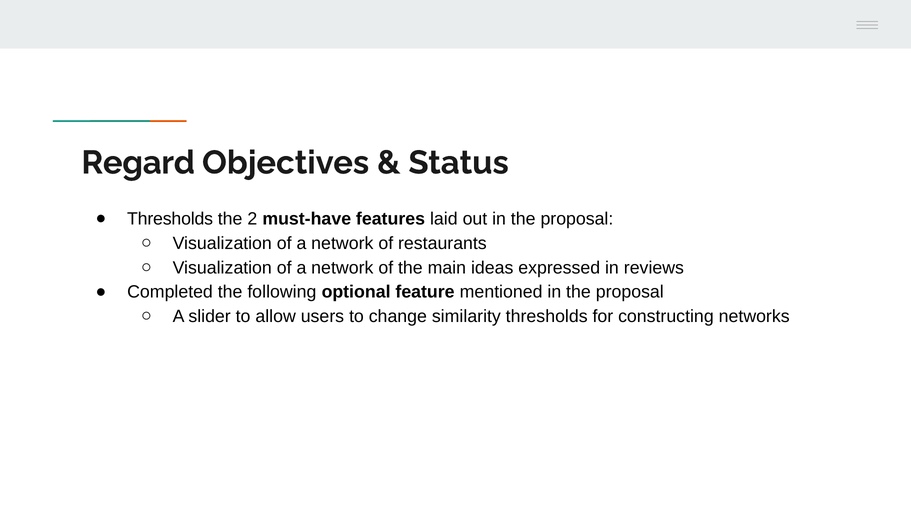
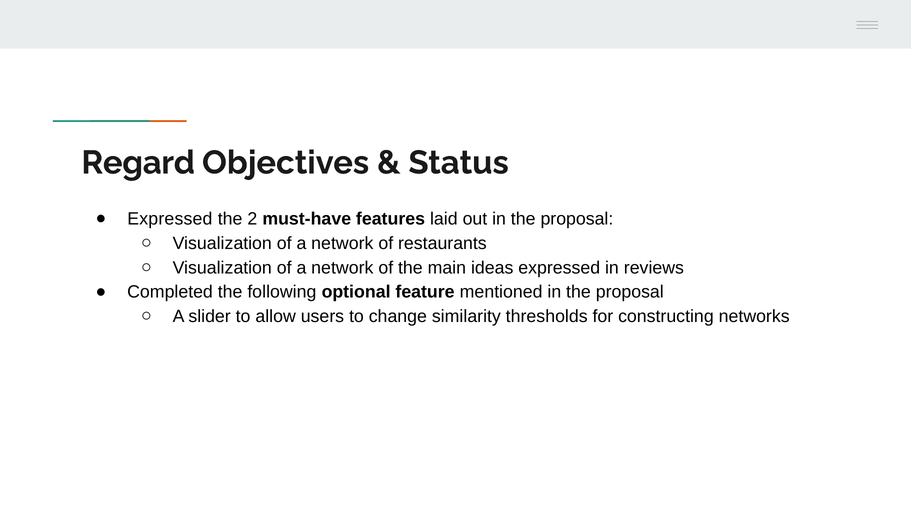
Thresholds at (170, 219): Thresholds -> Expressed
